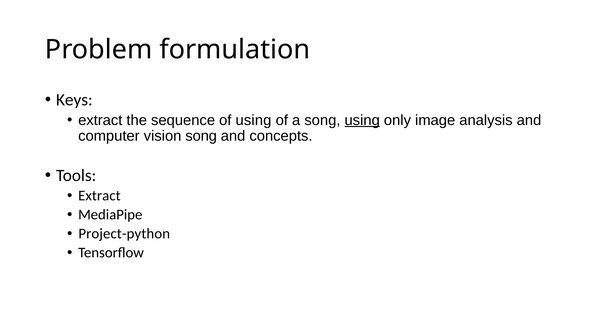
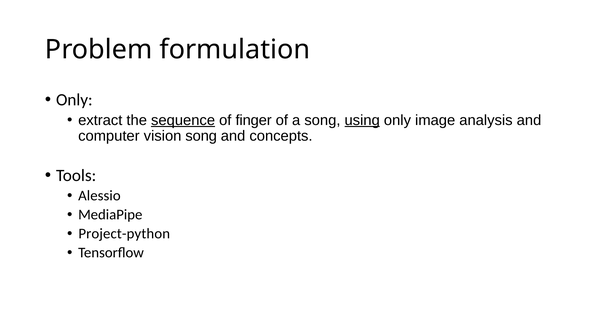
Keys at (74, 100): Keys -> Only
sequence underline: none -> present
of using: using -> finger
Extract at (99, 196): Extract -> Alessio
